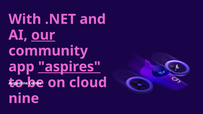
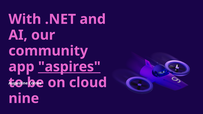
our underline: present -> none
